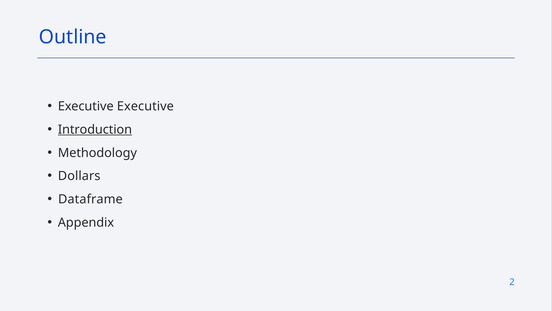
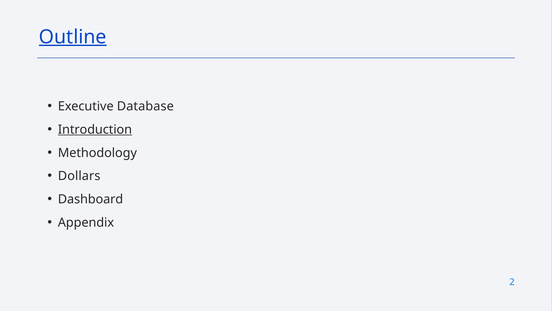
Outline underline: none -> present
Executive Executive: Executive -> Database
Dataframe: Dataframe -> Dashboard
